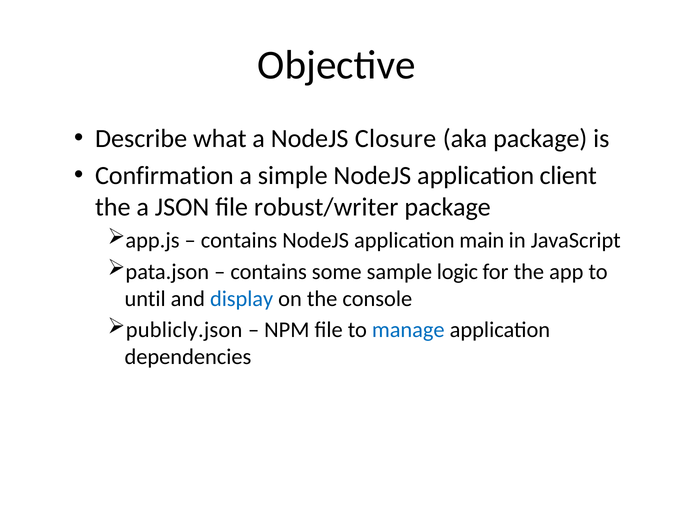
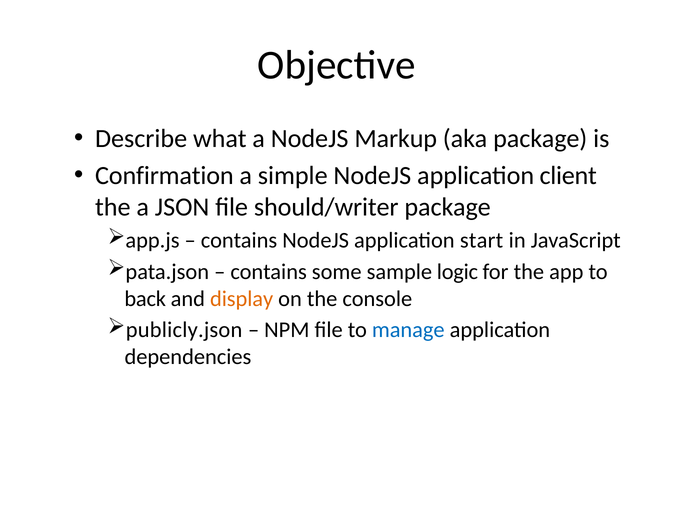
Closure: Closure -> Markup
robust/writer: robust/writer -> should/writer
main: main -> start
until: until -> back
display colour: blue -> orange
